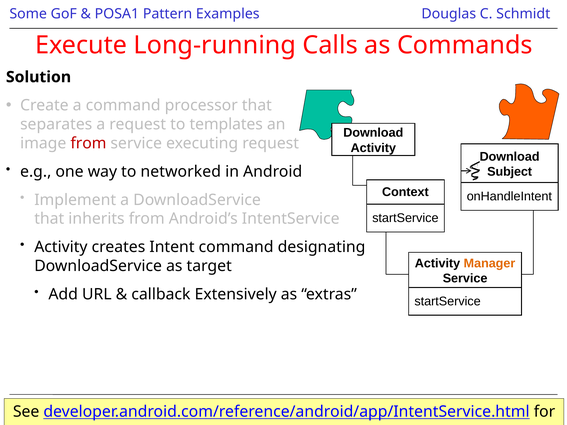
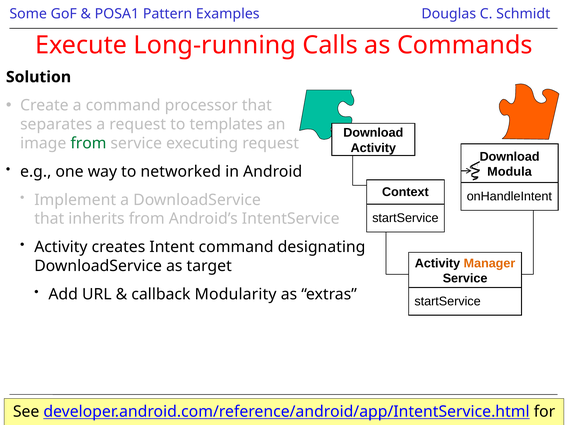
from at (88, 143) colour: red -> green
Subject: Subject -> Modula
Extensively: Extensively -> Modularity
